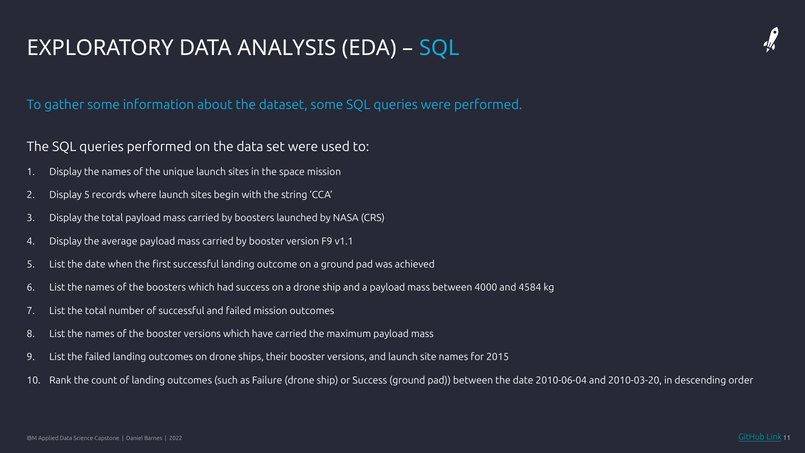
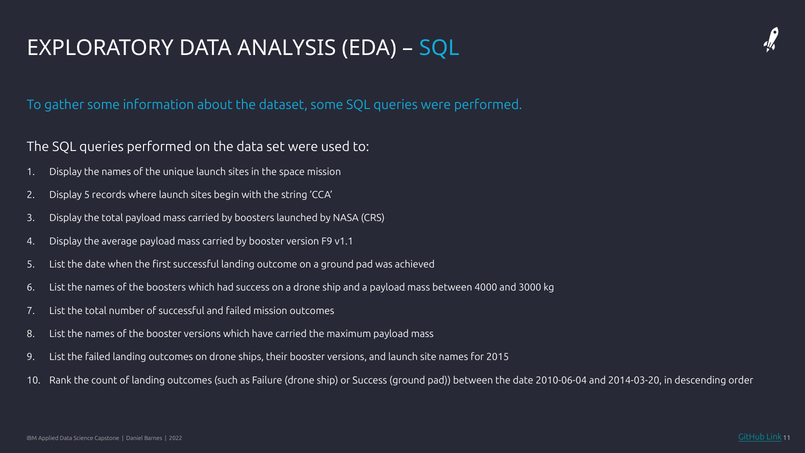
4584: 4584 -> 3000
2010-03-20: 2010-03-20 -> 2014-03-20
